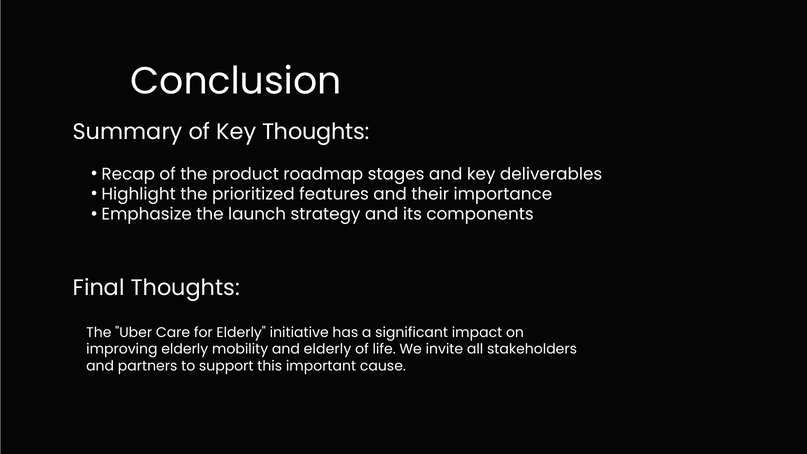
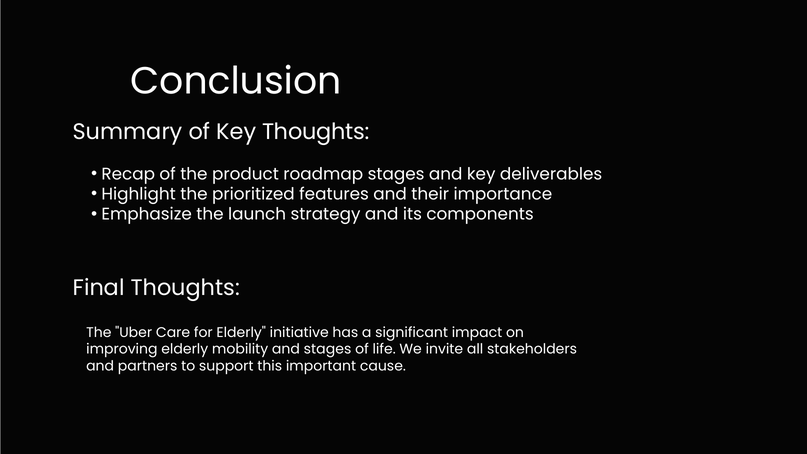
and elderly: elderly -> stages
